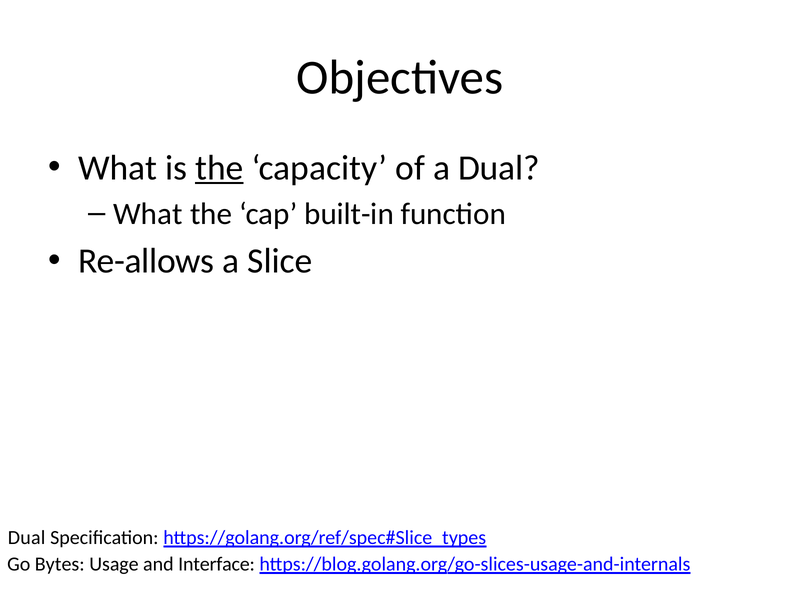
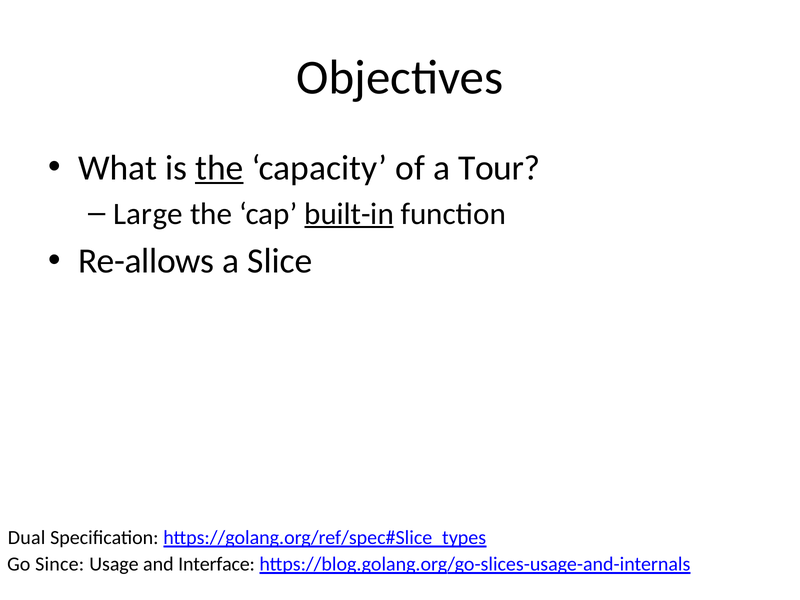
a Dual: Dual -> Tour
What at (148, 214): What -> Large
built-in underline: none -> present
Bytes: Bytes -> Since
